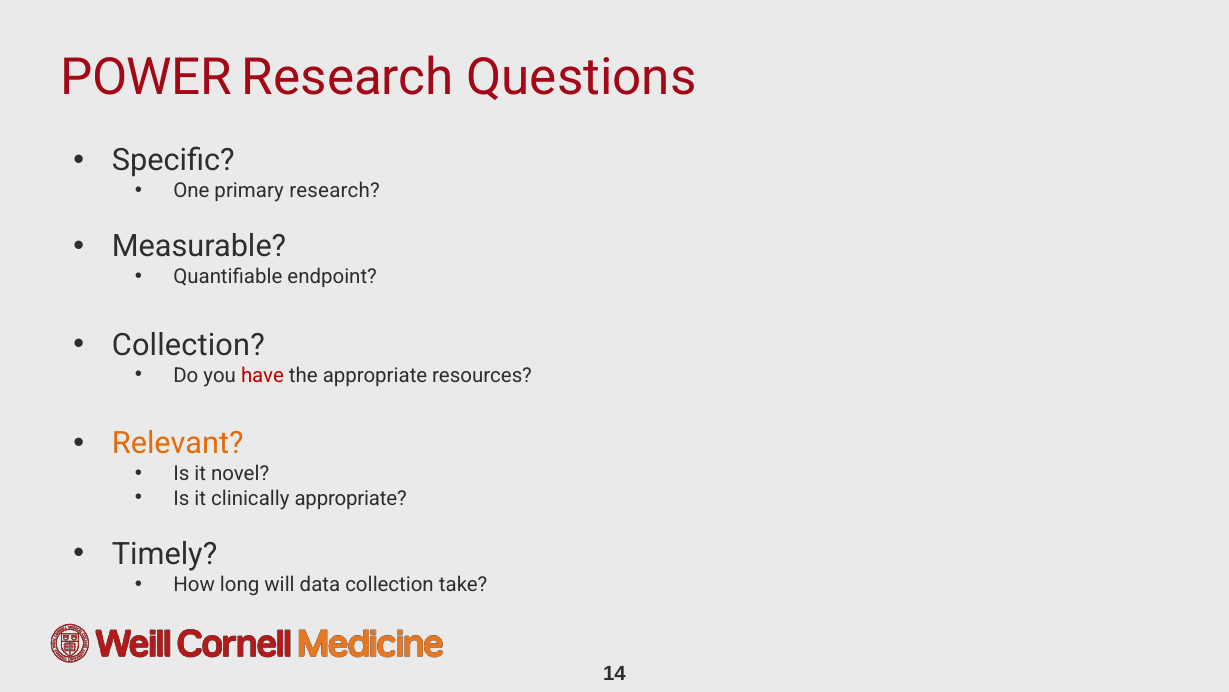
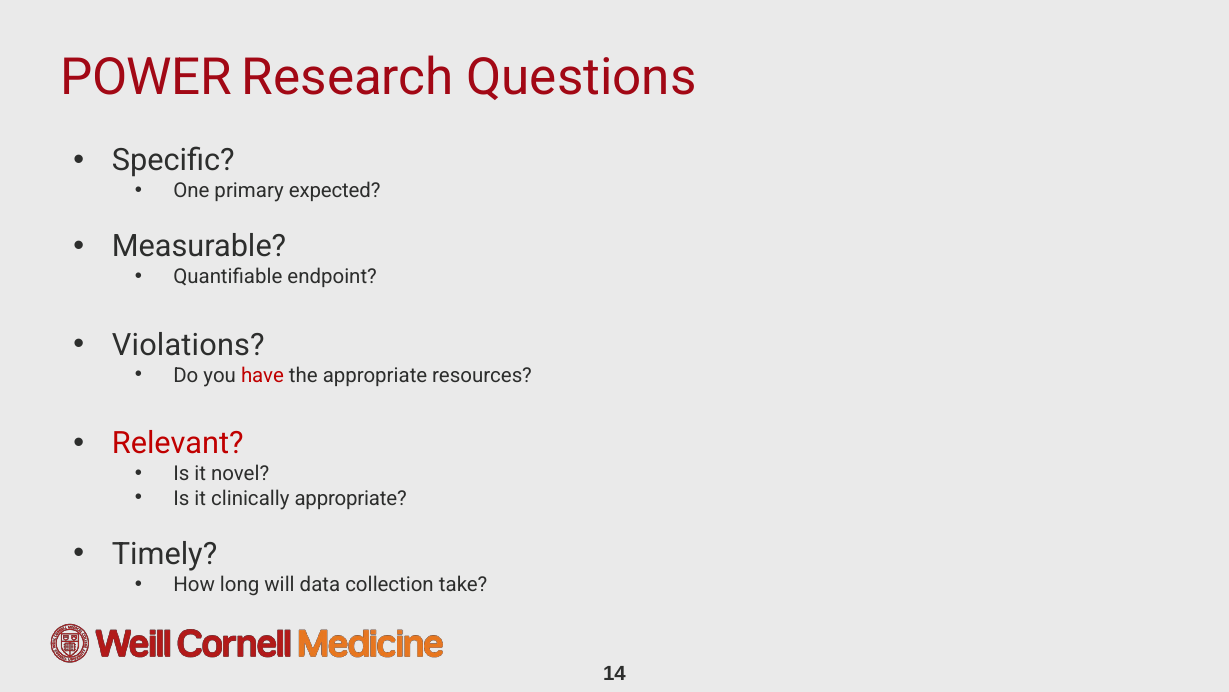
primary research: research -> expected
Collection at (188, 345): Collection -> Violations
Relevant colour: orange -> red
